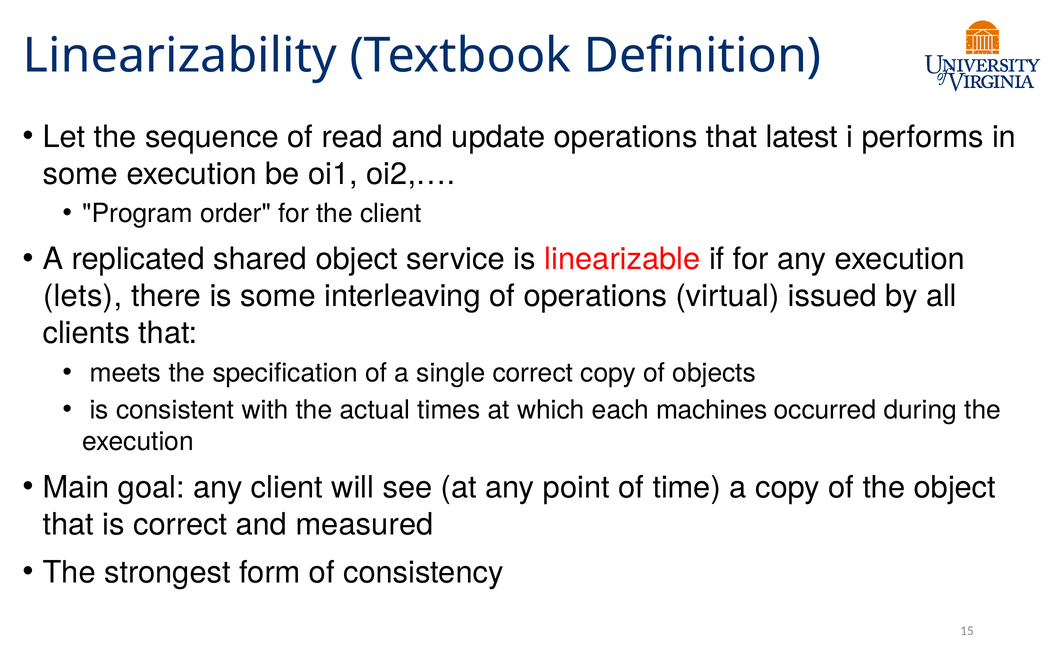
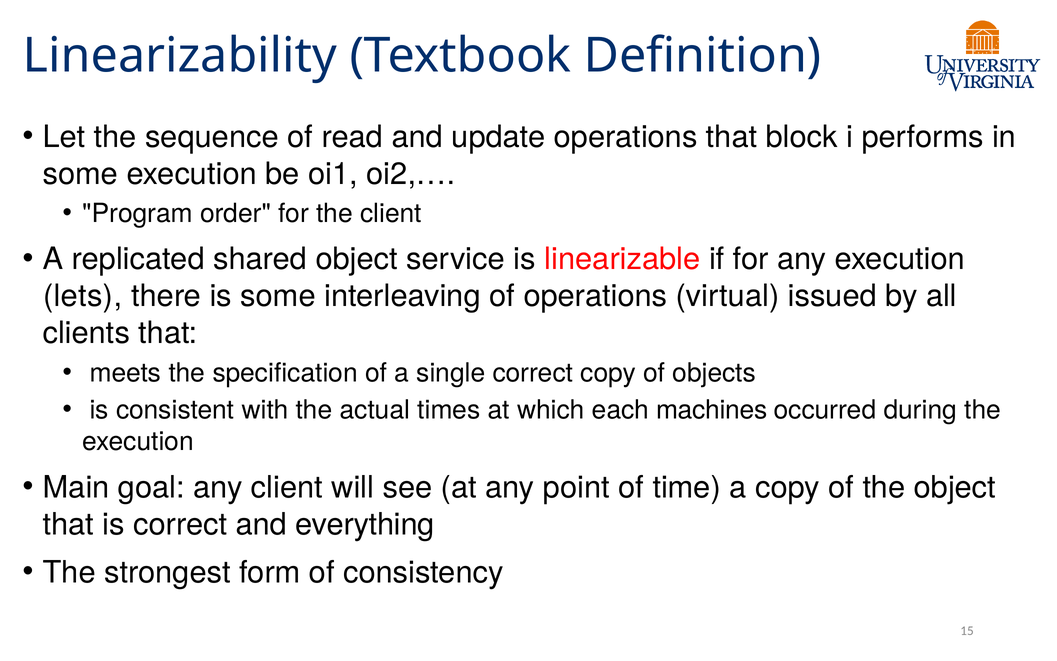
latest: latest -> block
measured: measured -> everything
